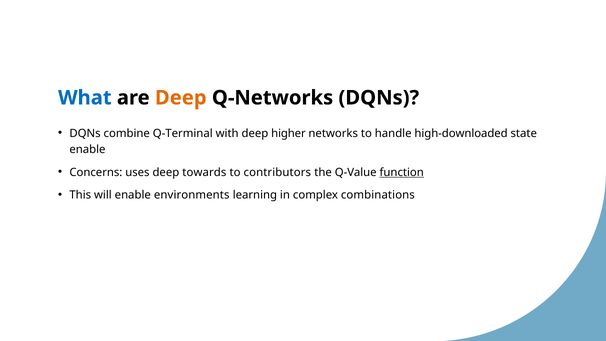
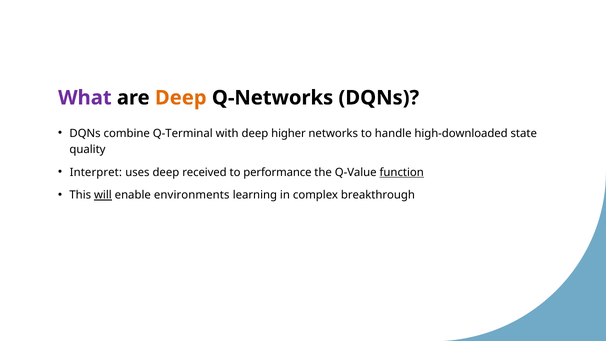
What colour: blue -> purple
enable at (87, 150): enable -> quality
Concerns: Concerns -> Interpret
towards: towards -> received
contributors: contributors -> performance
will underline: none -> present
combinations: combinations -> breakthrough
